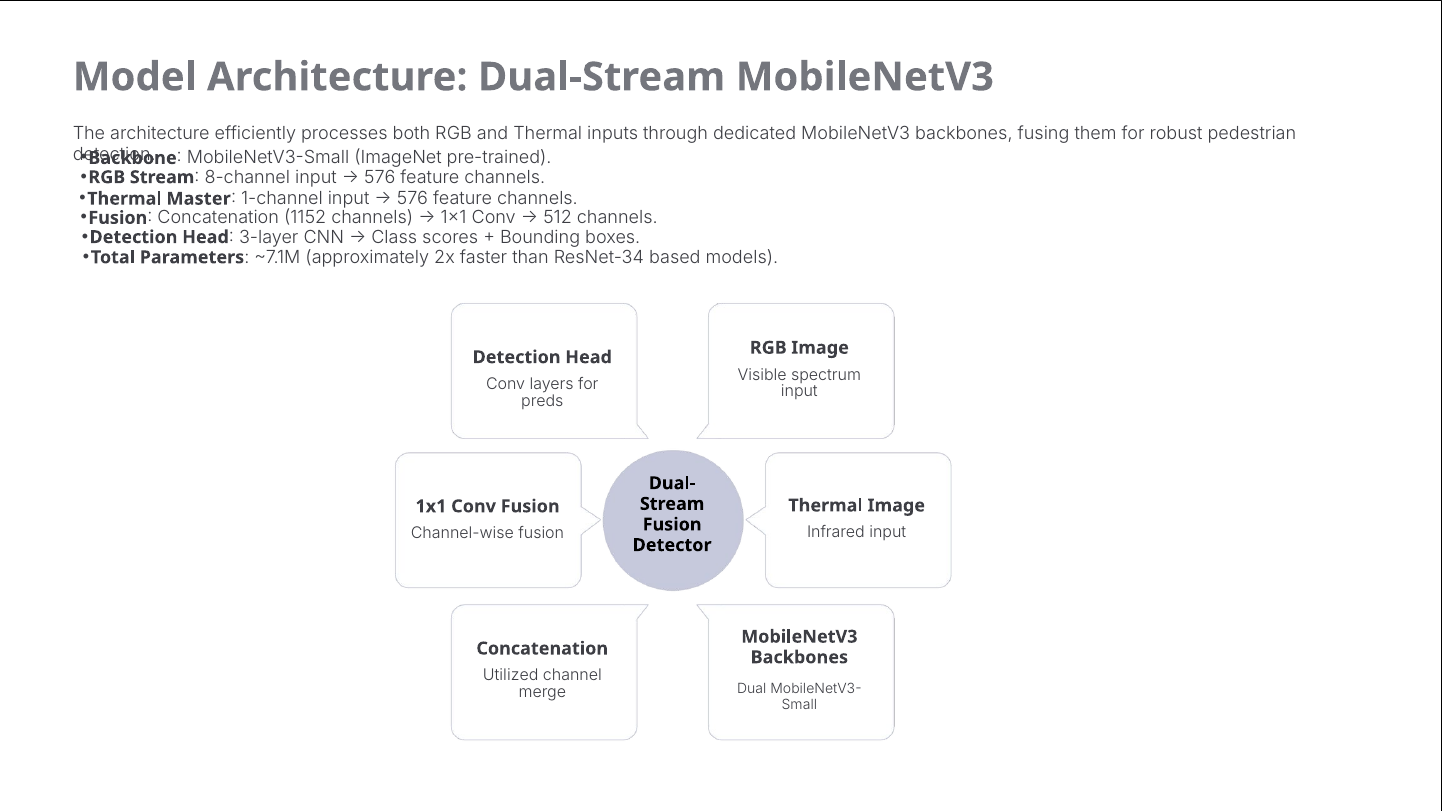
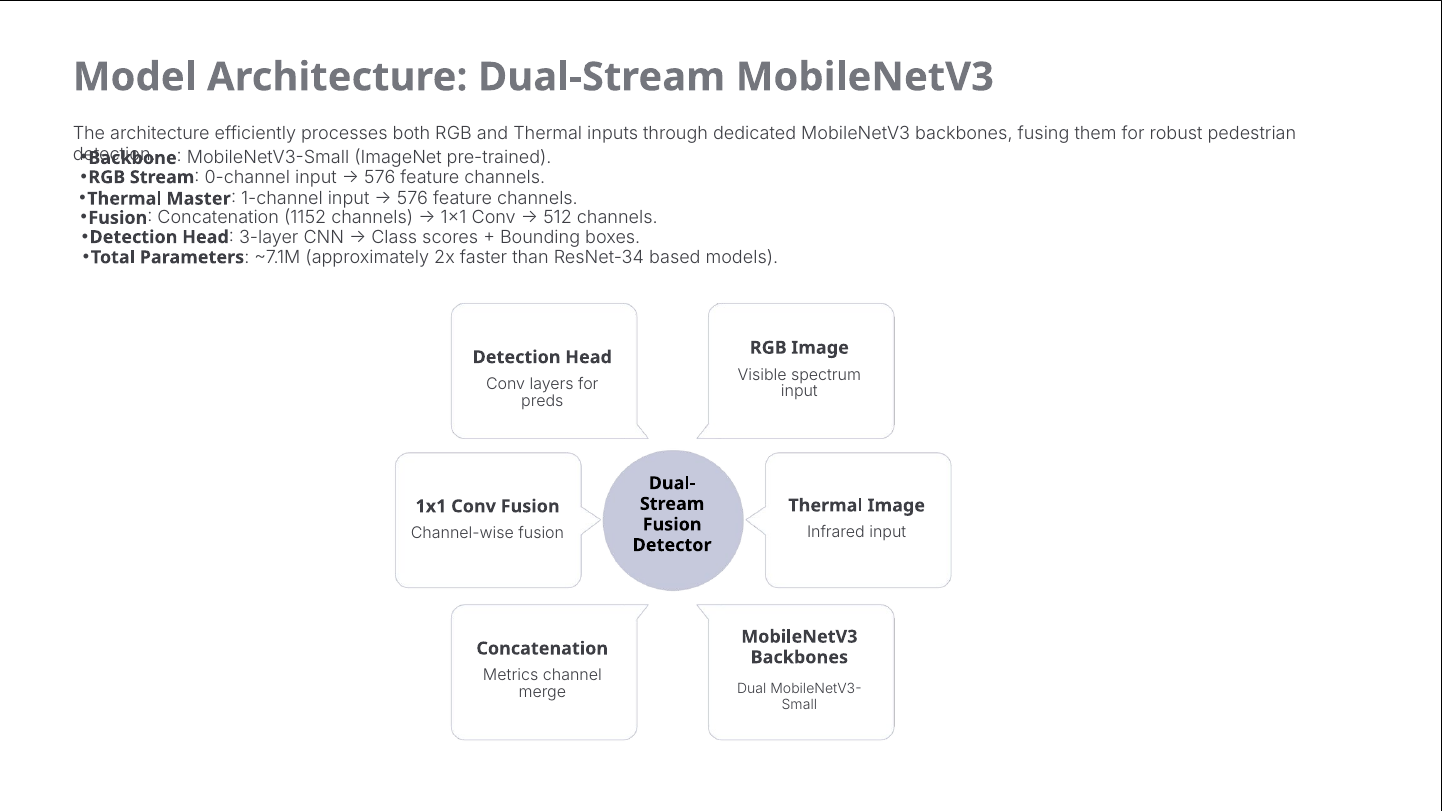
8-channel: 8-channel -> 0-channel
Utilized: Utilized -> Metrics
